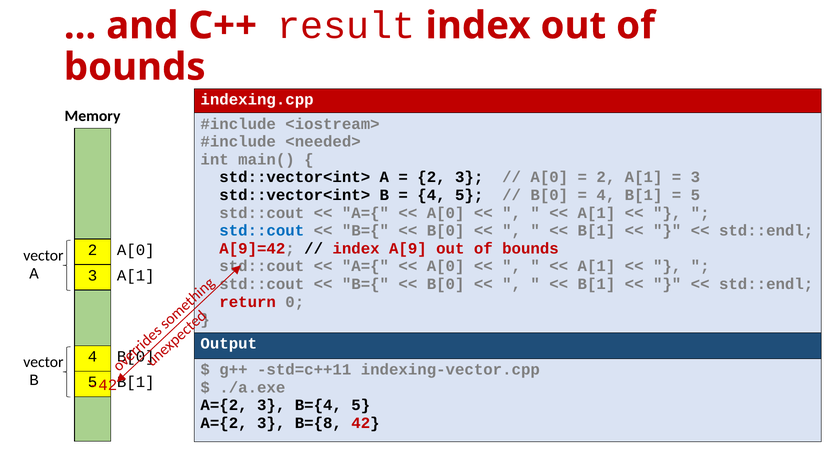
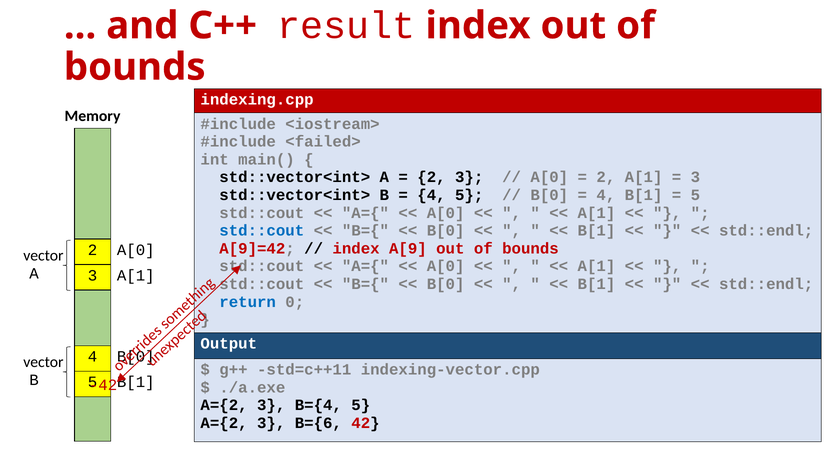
<needed>: <needed> -> <failed>
return colour: red -> blue
B={8: B={8 -> B={6
